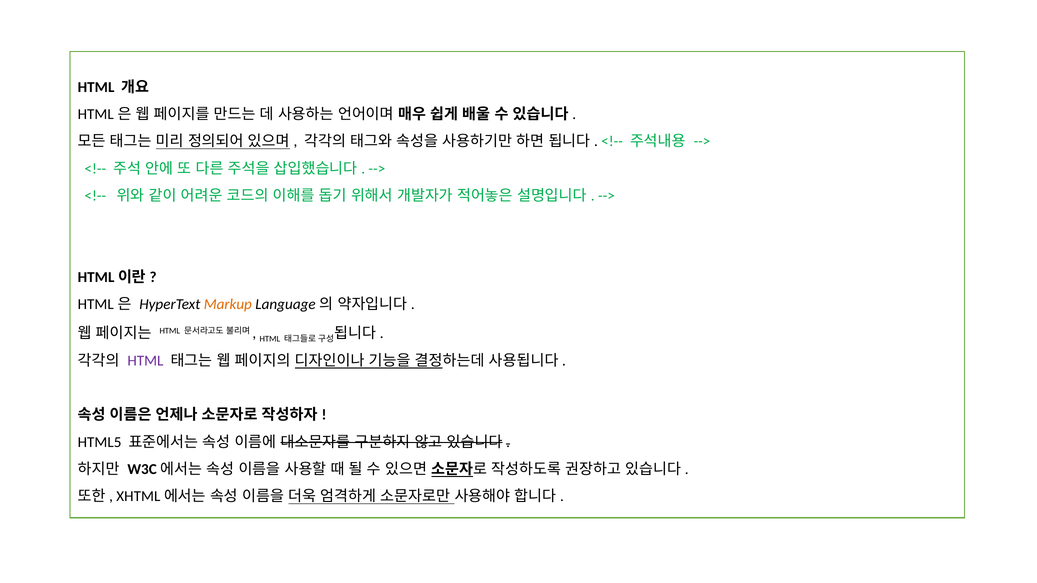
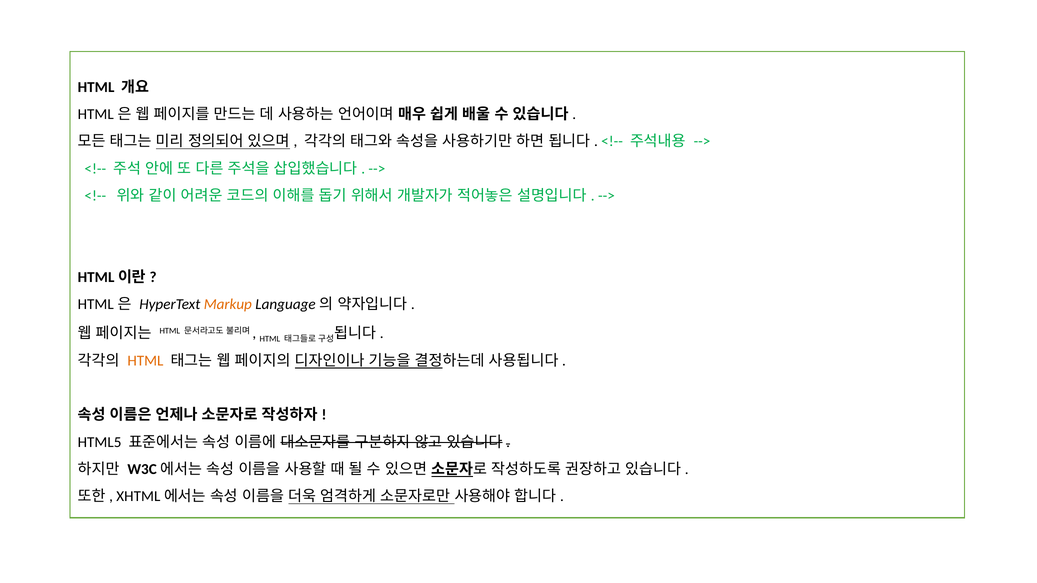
HTML at (145, 361) colour: purple -> orange
